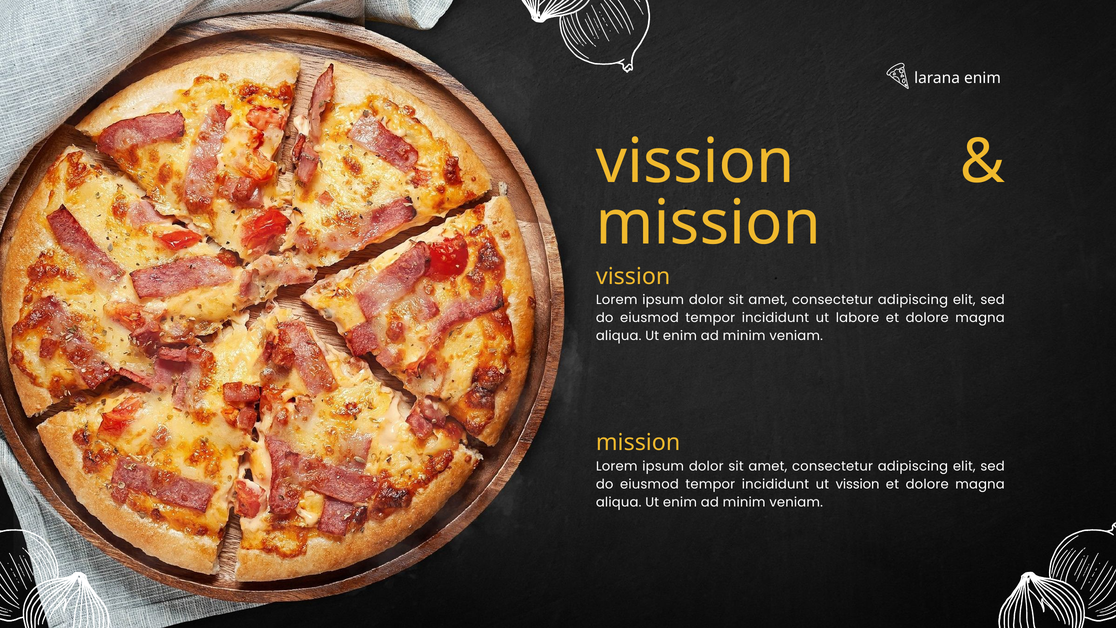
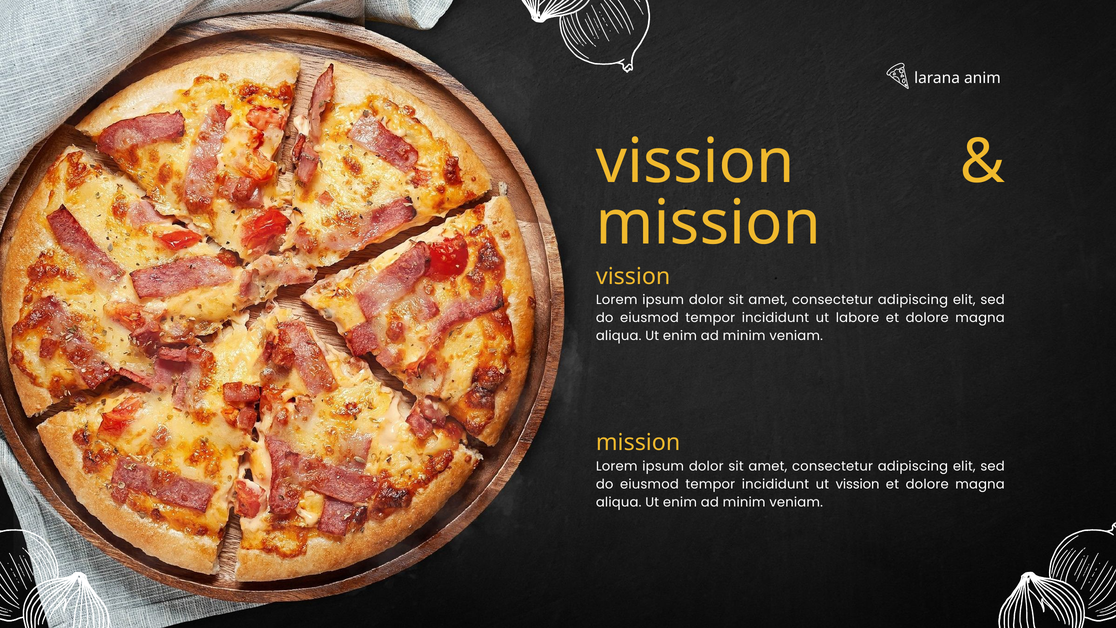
larana enim: enim -> anim
